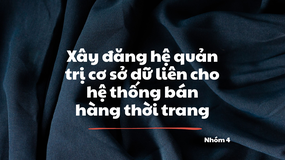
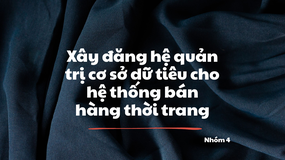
liên: liên -> tiêu
